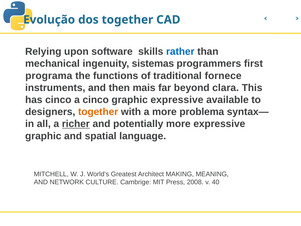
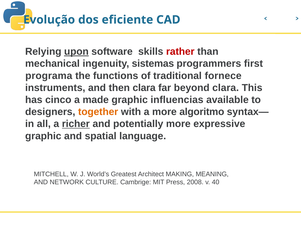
dos together: together -> eficiente
upon underline: none -> present
rather colour: blue -> red
then mais: mais -> clara
a cinco: cinco -> made
graphic expressive: expressive -> influencias
problema: problema -> algoritmo
